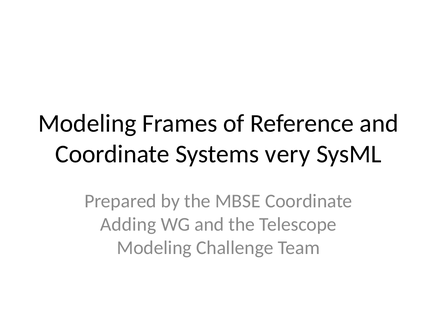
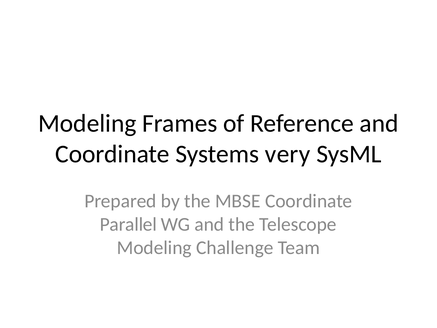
Adding: Adding -> Parallel
